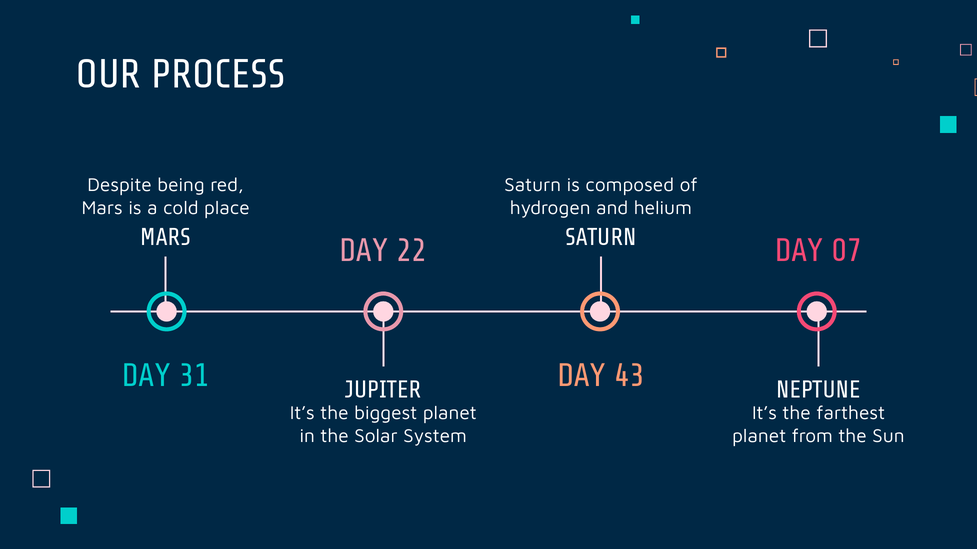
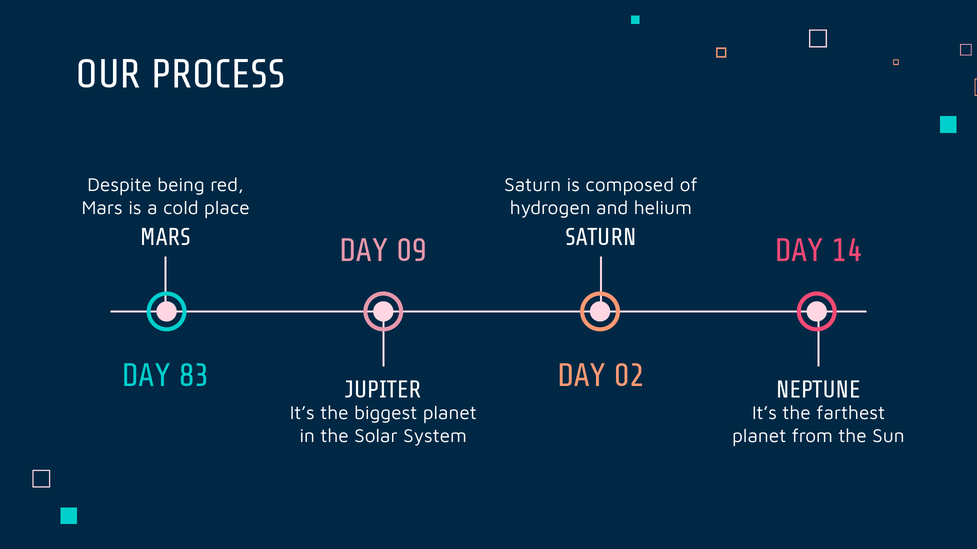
22: 22 -> 09
07: 07 -> 14
31: 31 -> 83
43: 43 -> 02
